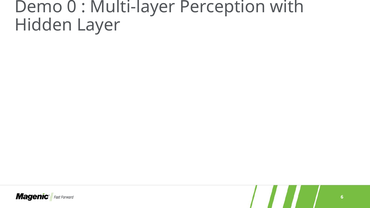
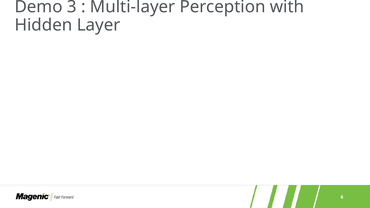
0: 0 -> 3
